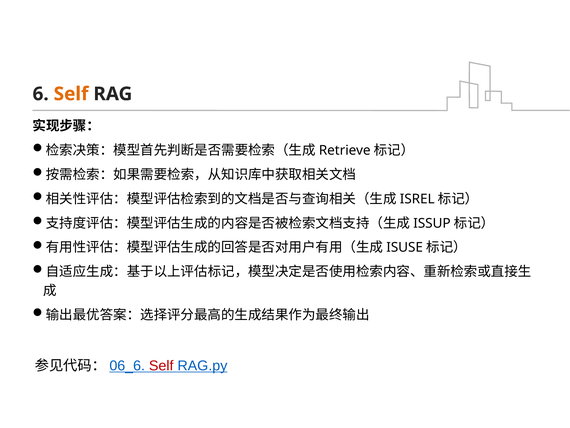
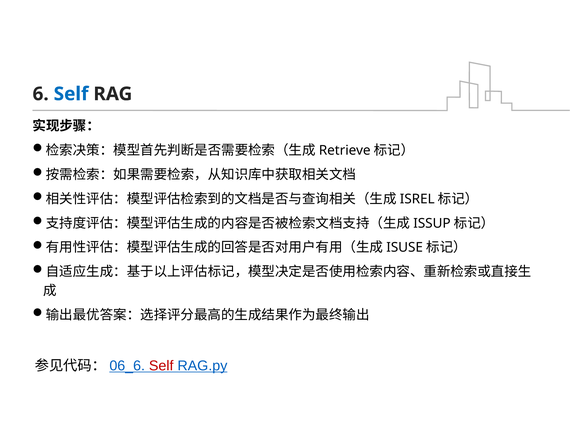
Self at (71, 94) colour: orange -> blue
